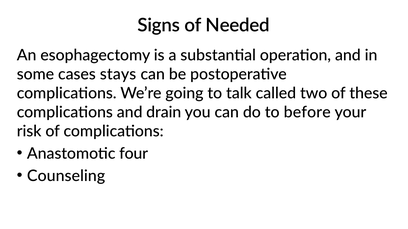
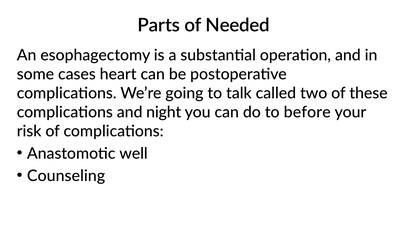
Signs: Signs -> Parts
stays: stays -> heart
drain: drain -> night
four: four -> well
